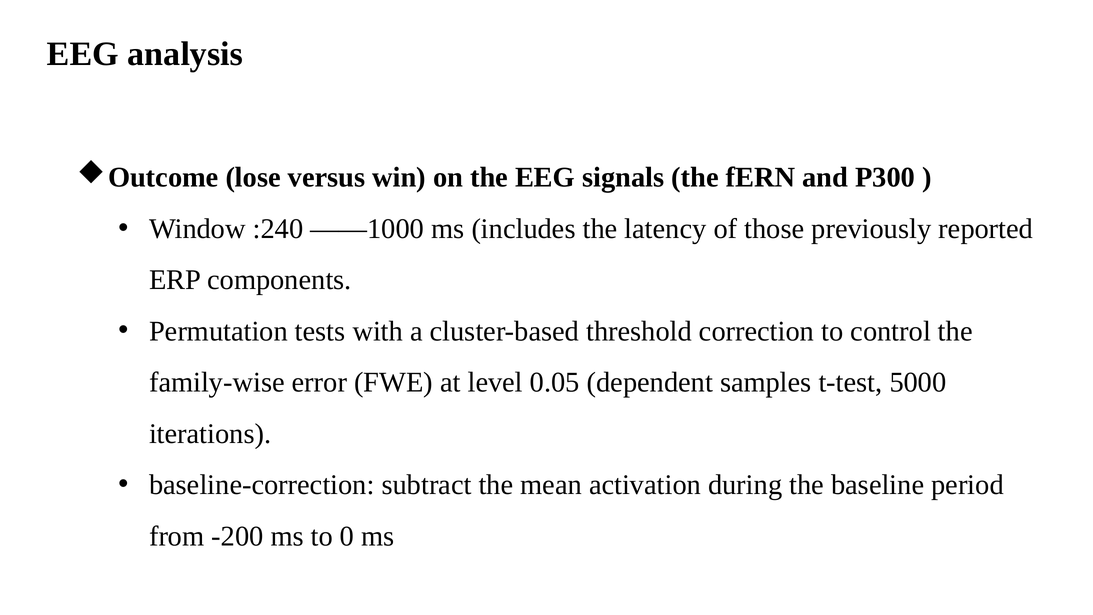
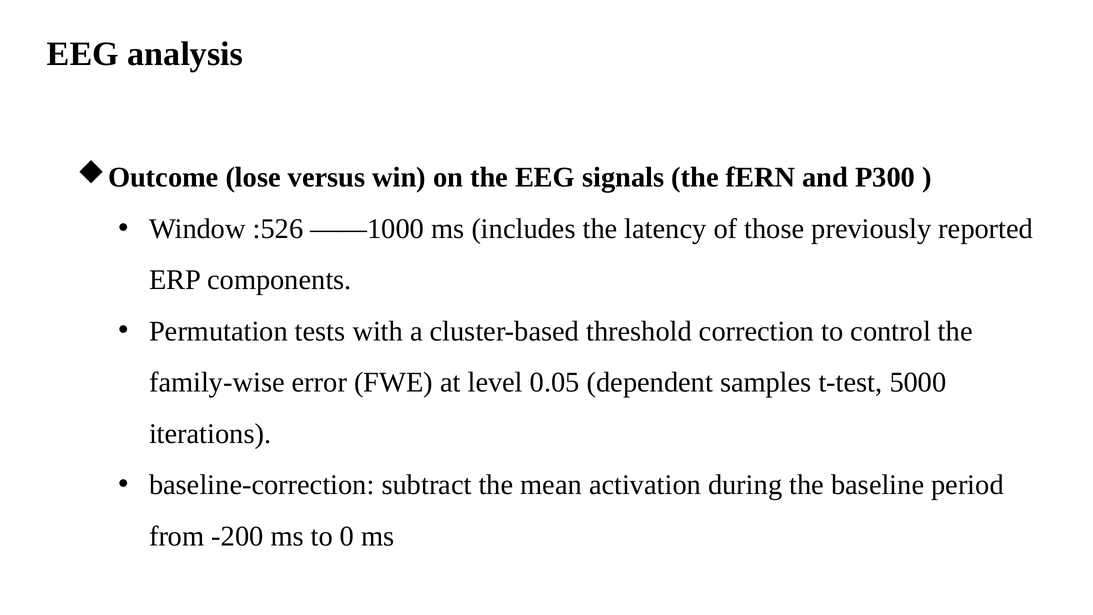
:240: :240 -> :526
